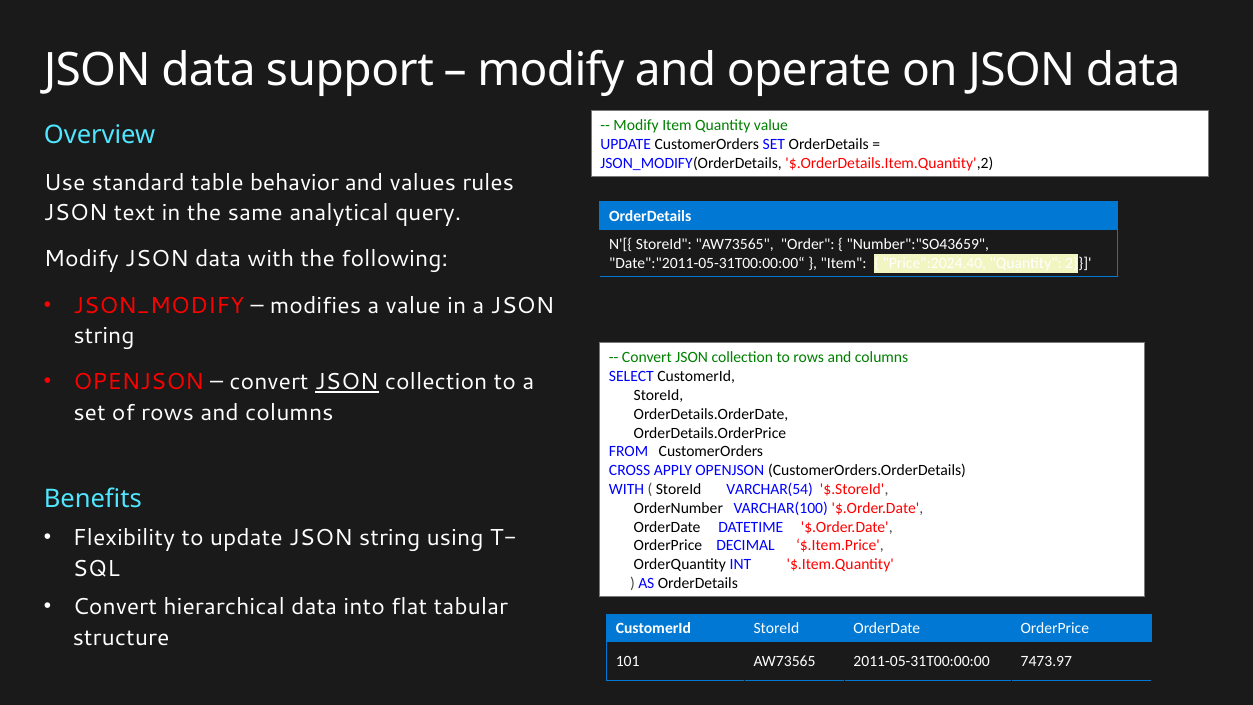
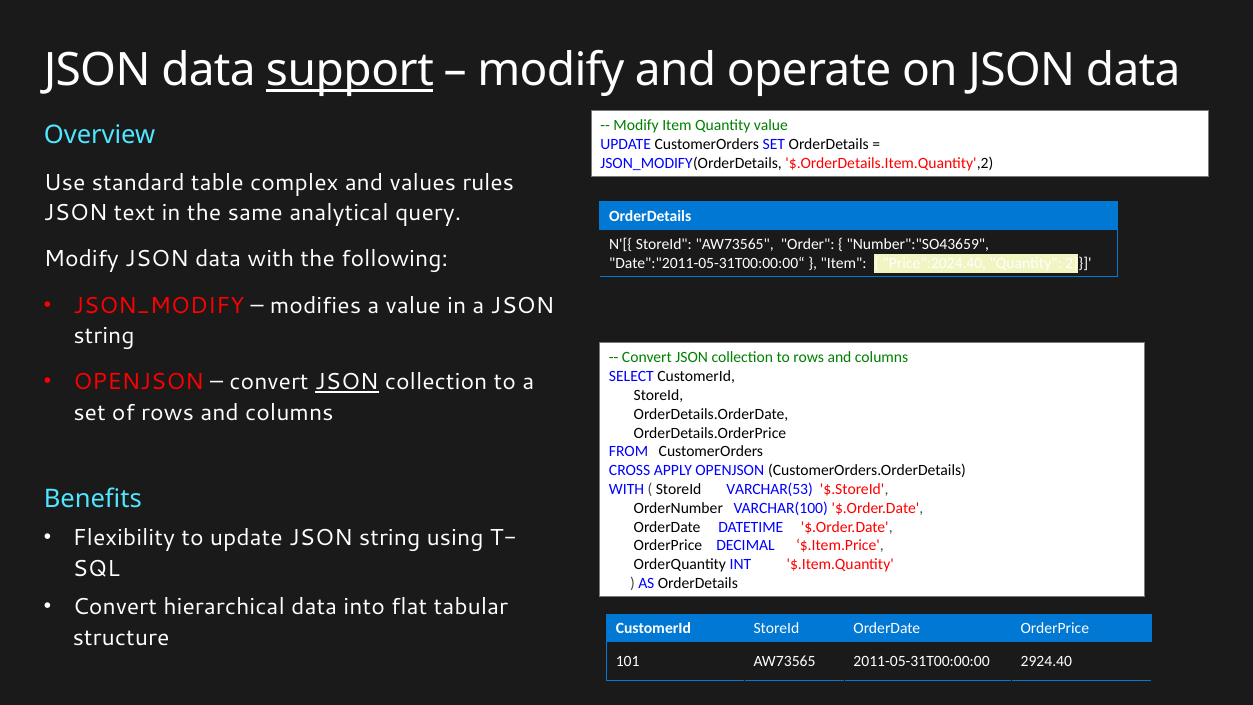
support underline: none -> present
behavior: behavior -> complex
VARCHAR(54: VARCHAR(54 -> VARCHAR(53
7473.97: 7473.97 -> 2924.40
